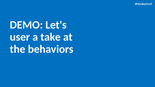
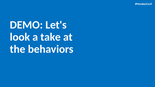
user: user -> look
